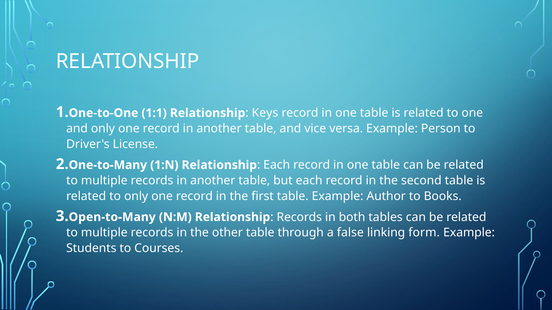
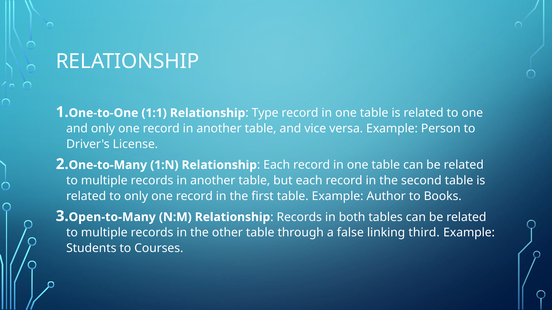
Keys: Keys -> Type
form: form -> third
